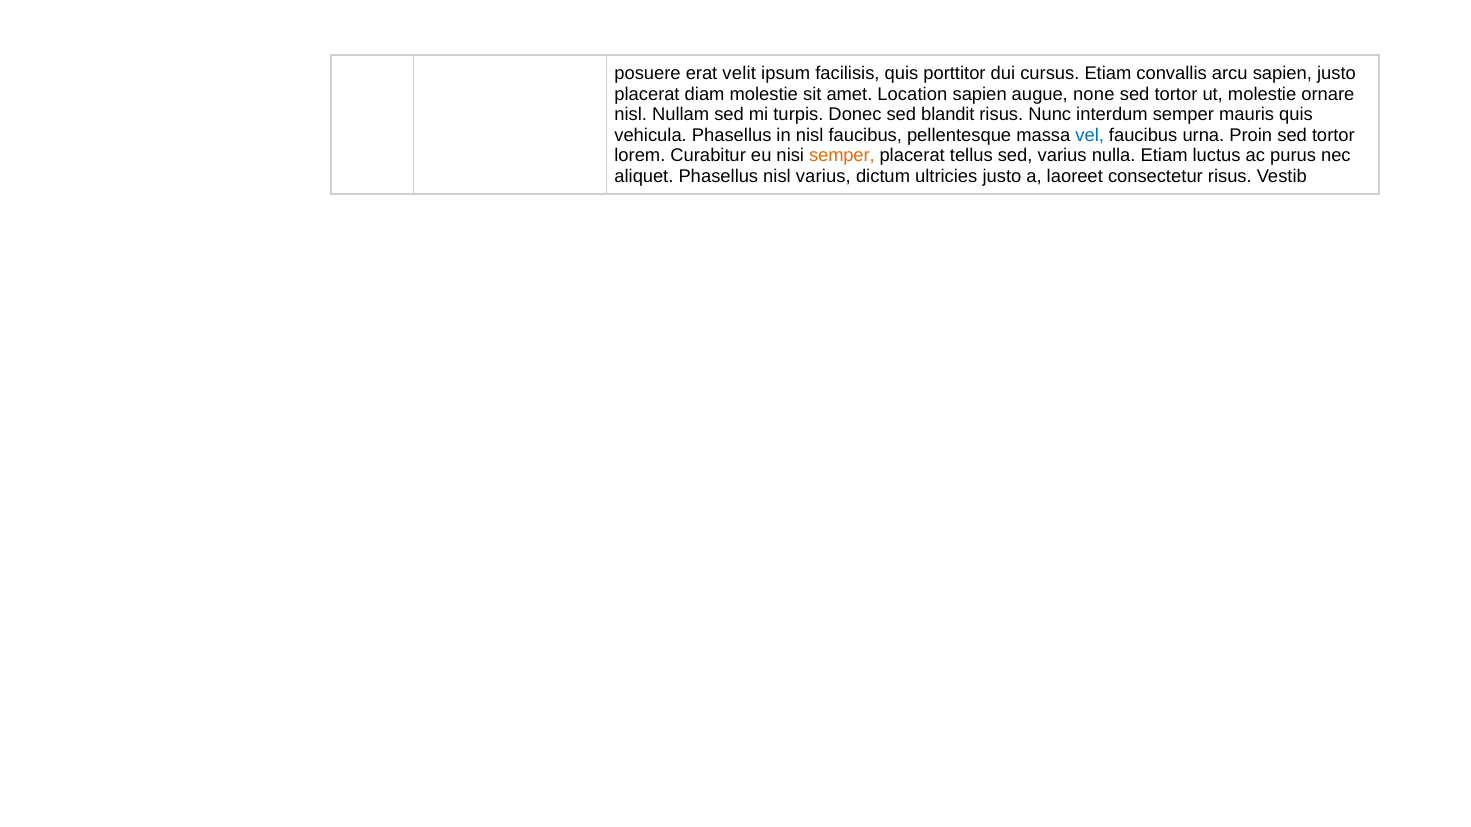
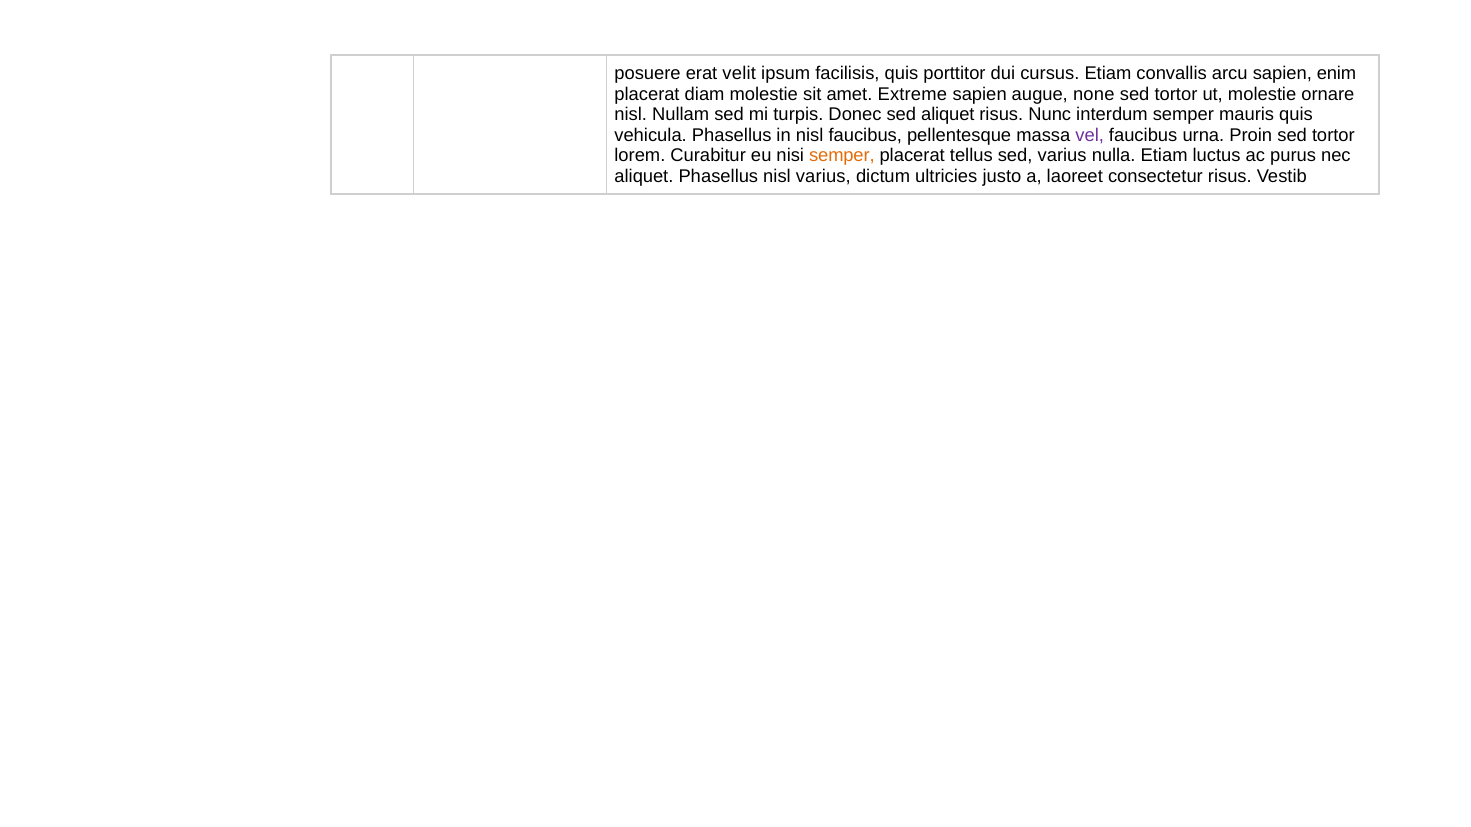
sapien justo: justo -> enim
Location: Location -> Extreme
sed blandit: blandit -> aliquet
vel colour: blue -> purple
